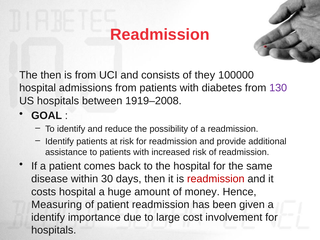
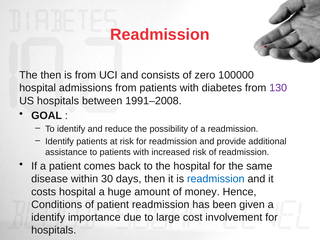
they: they -> zero
1919–2008: 1919–2008 -> 1991–2008
readmission at (216, 179) colour: red -> blue
Measuring: Measuring -> Conditions
